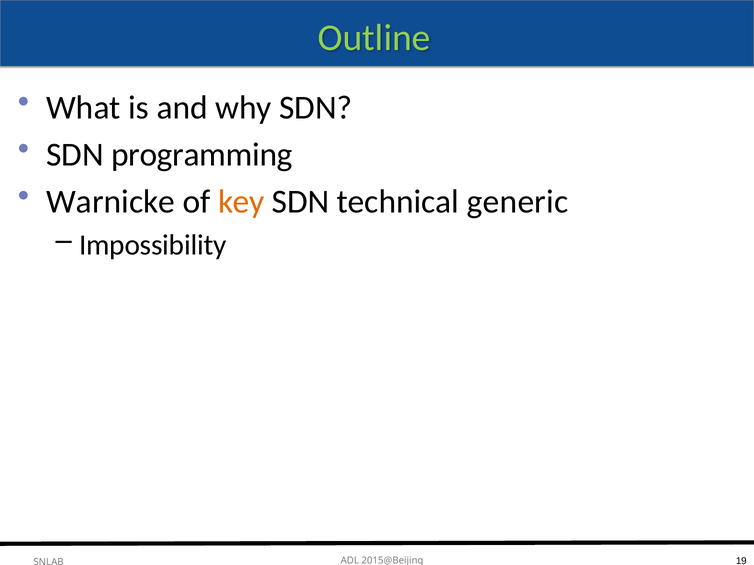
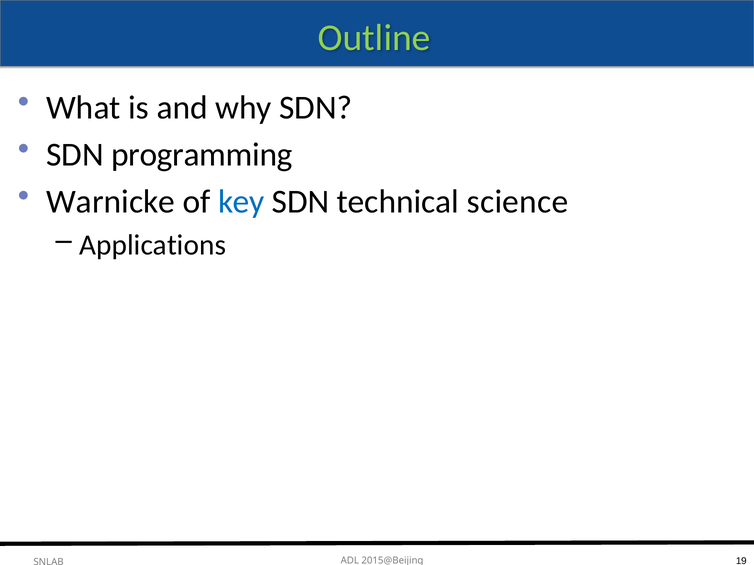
key colour: orange -> blue
generic: generic -> science
Impossibility: Impossibility -> Applications
